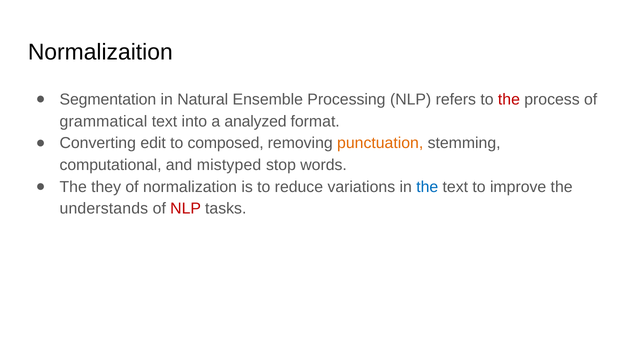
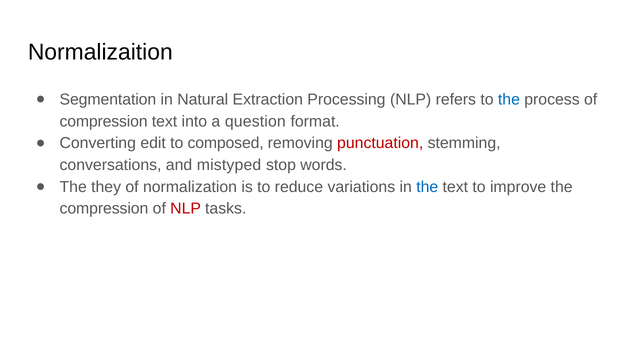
Ensemble: Ensemble -> Extraction
the at (509, 100) colour: red -> blue
grammatical at (103, 121): grammatical -> compression
analyzed: analyzed -> question
punctuation colour: orange -> red
computational: computational -> conversations
understands at (104, 209): understands -> compression
